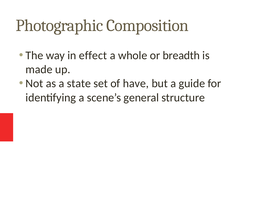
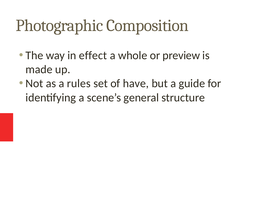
breadth: breadth -> preview
state: state -> rules
